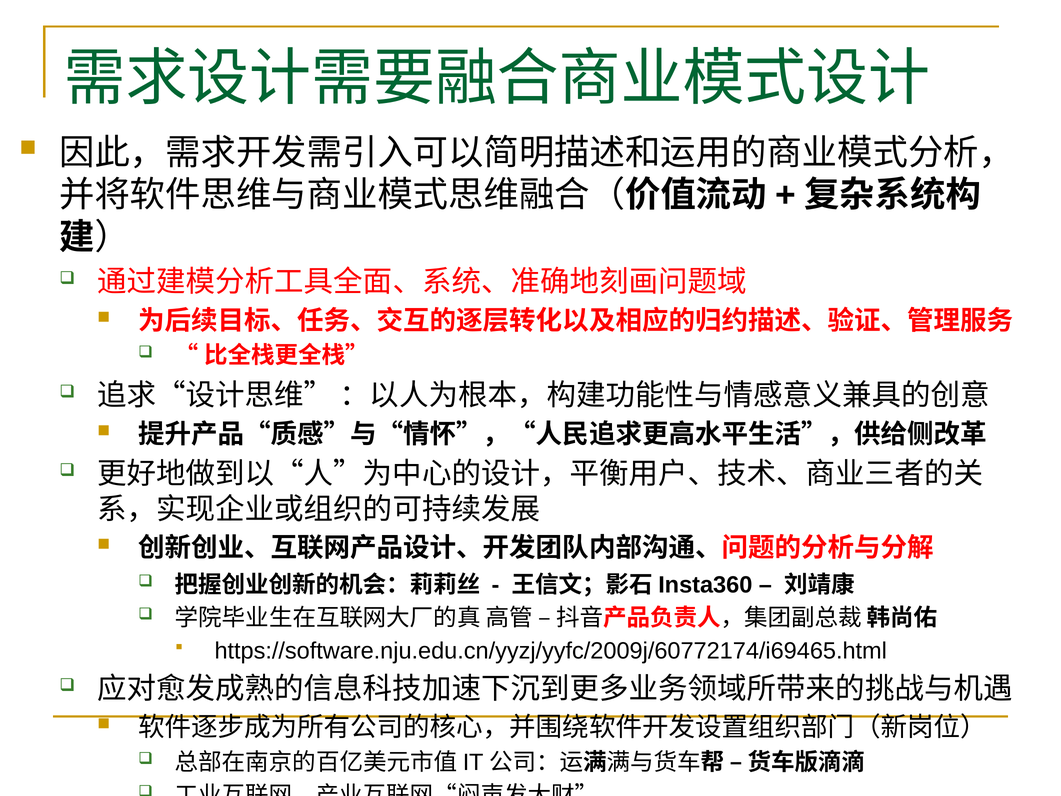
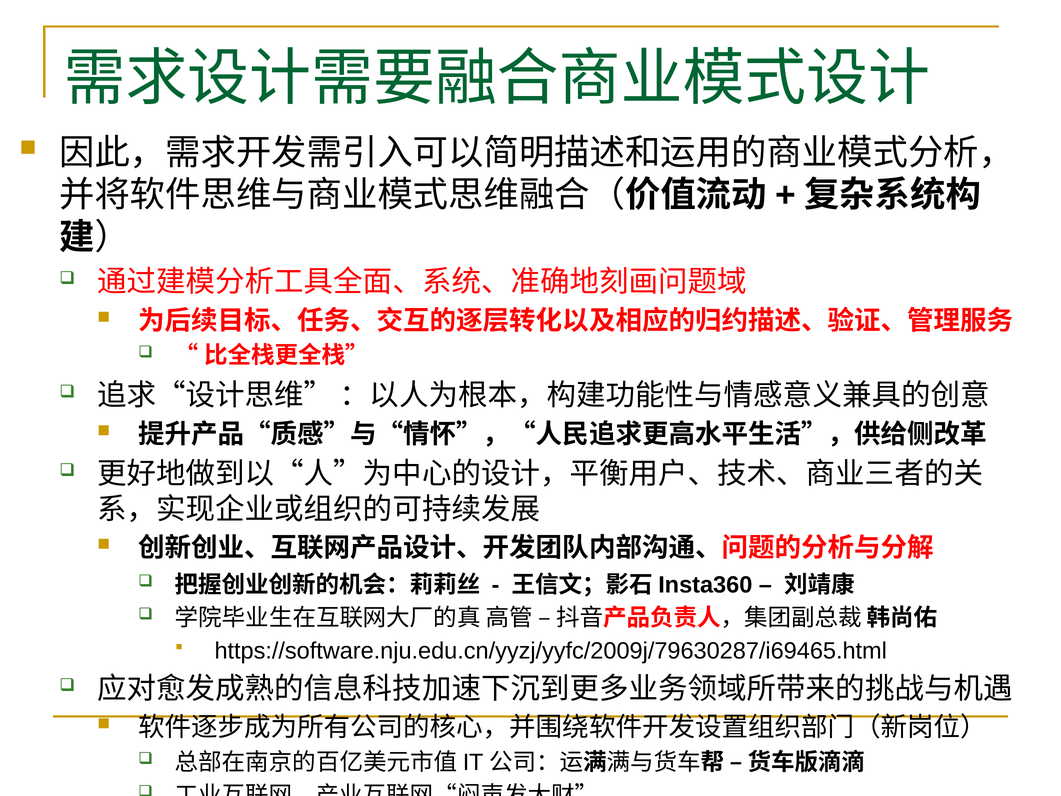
https://software.nju.edu.cn/yyzj/yyfc/2009j/60772174/i69465.html: https://software.nju.edu.cn/yyzj/yyfc/2009j/60772174/i69465.html -> https://software.nju.edu.cn/yyzj/yyfc/2009j/79630287/i69465.html
